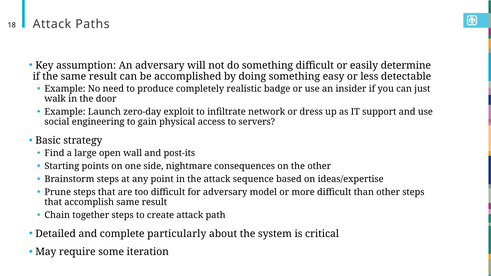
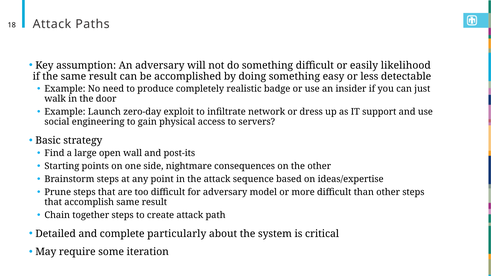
determine: determine -> likelihood
